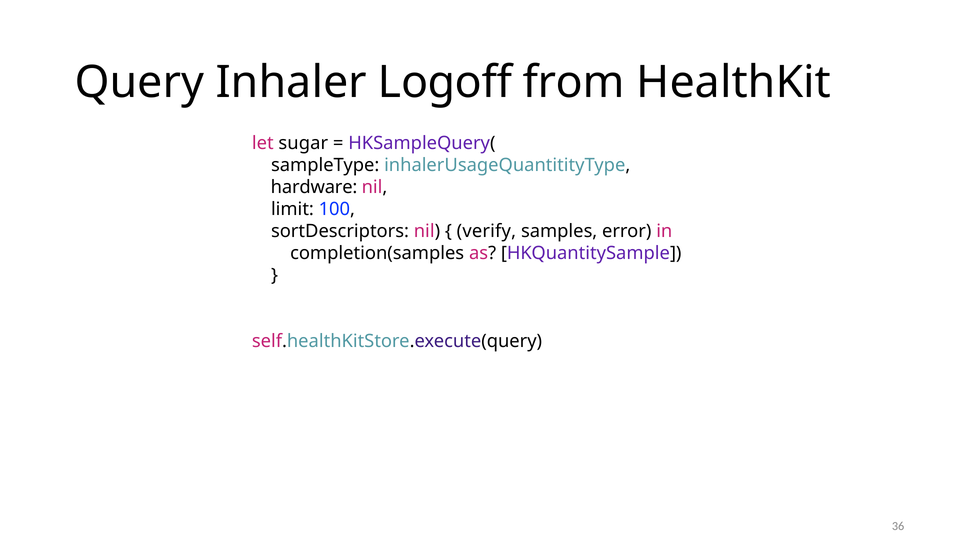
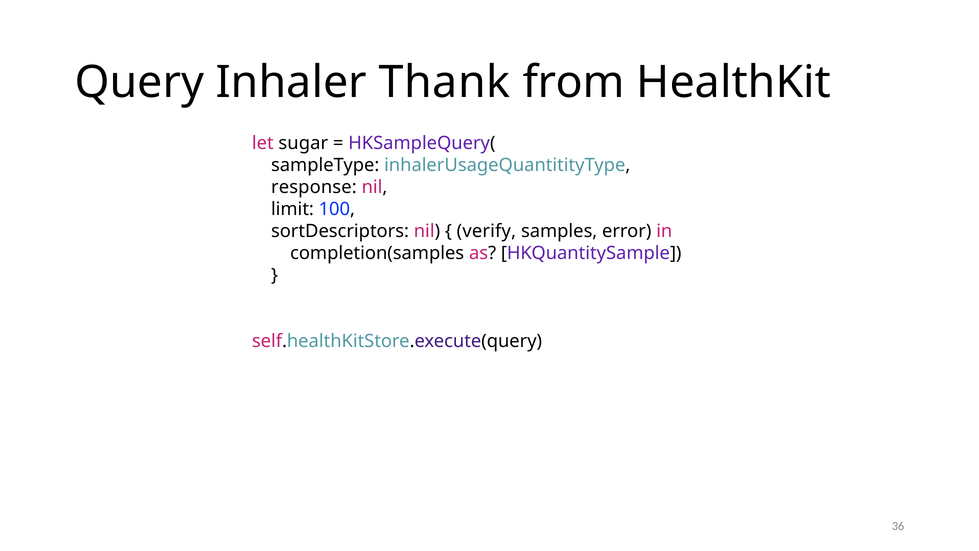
Logoff: Logoff -> Thank
hardware: hardware -> response
